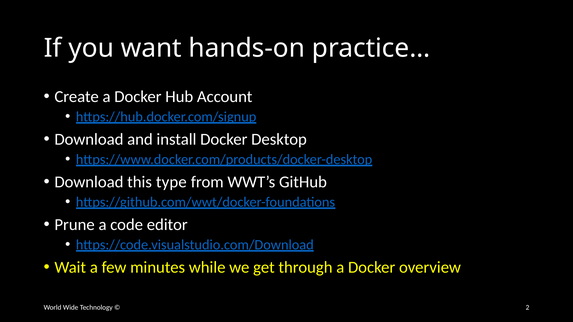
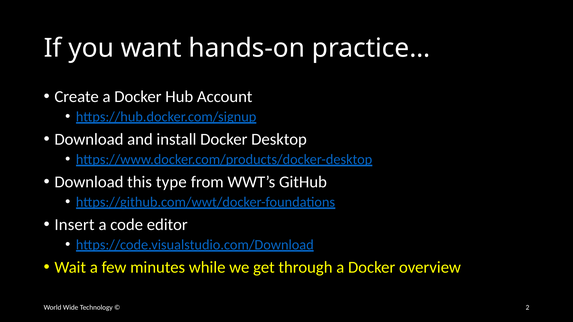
Prune: Prune -> Insert
